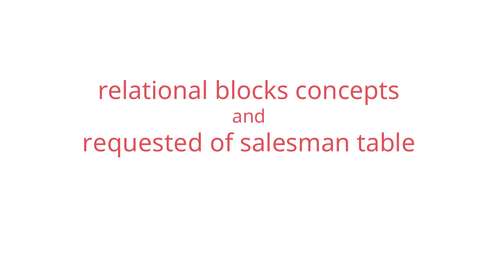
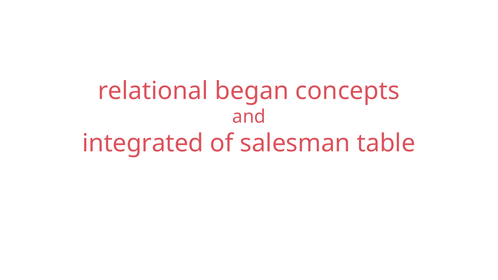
blocks: blocks -> began
requested: requested -> integrated
